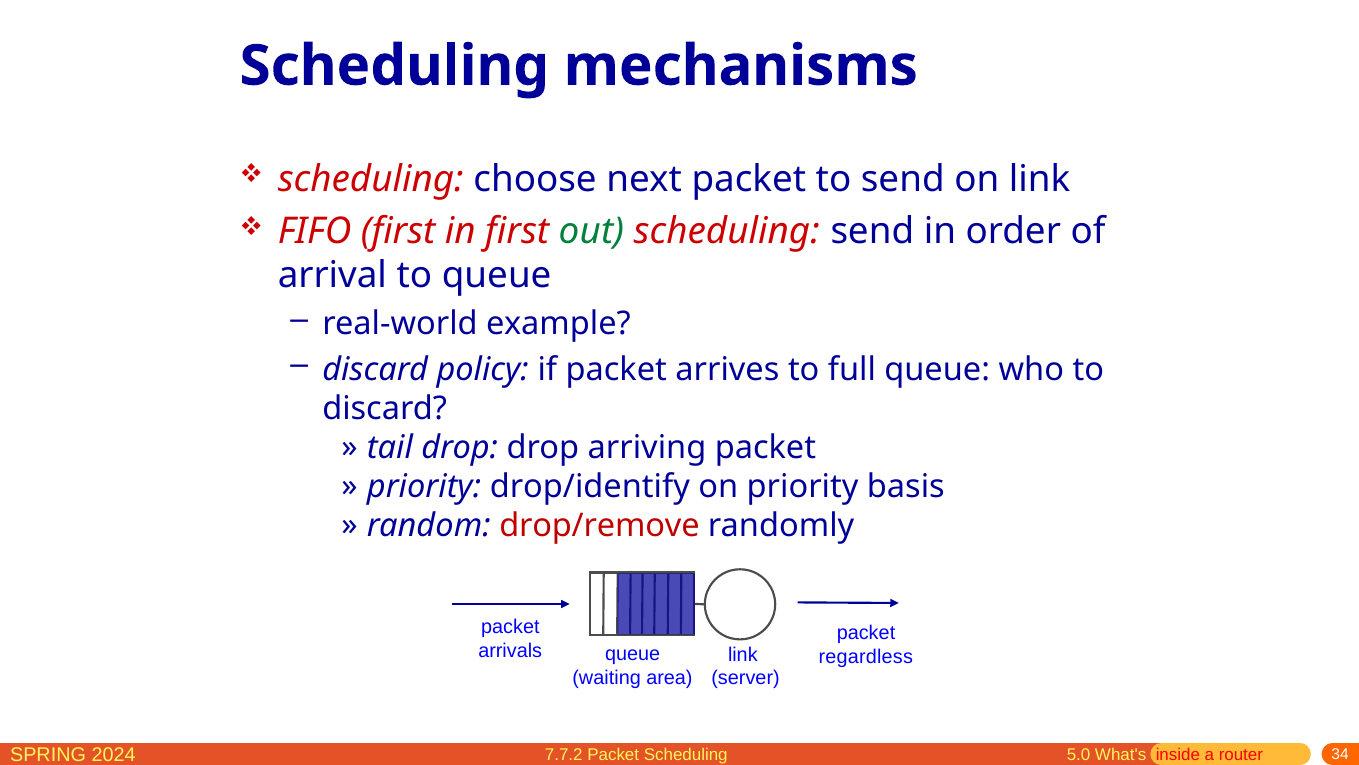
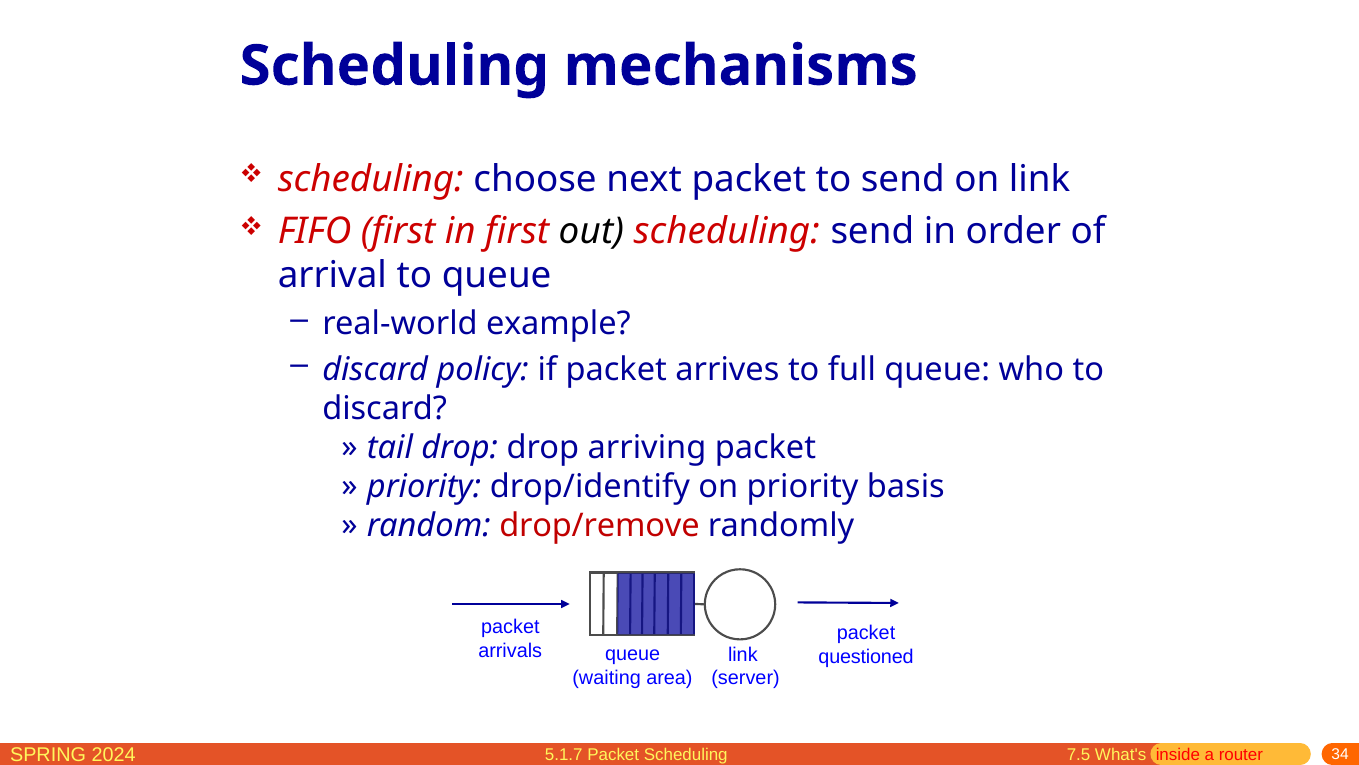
out colour: green -> black
regardless: regardless -> questioned
7.7.2: 7.7.2 -> 5.1.7
5.0: 5.0 -> 7.5
